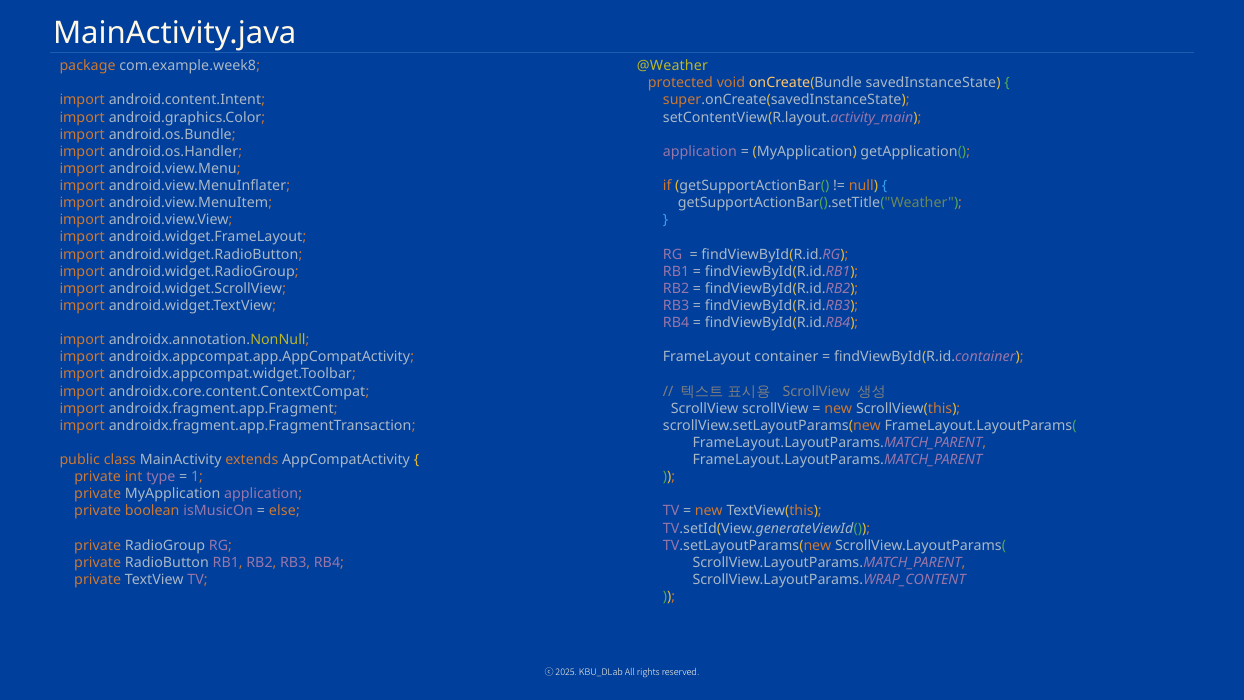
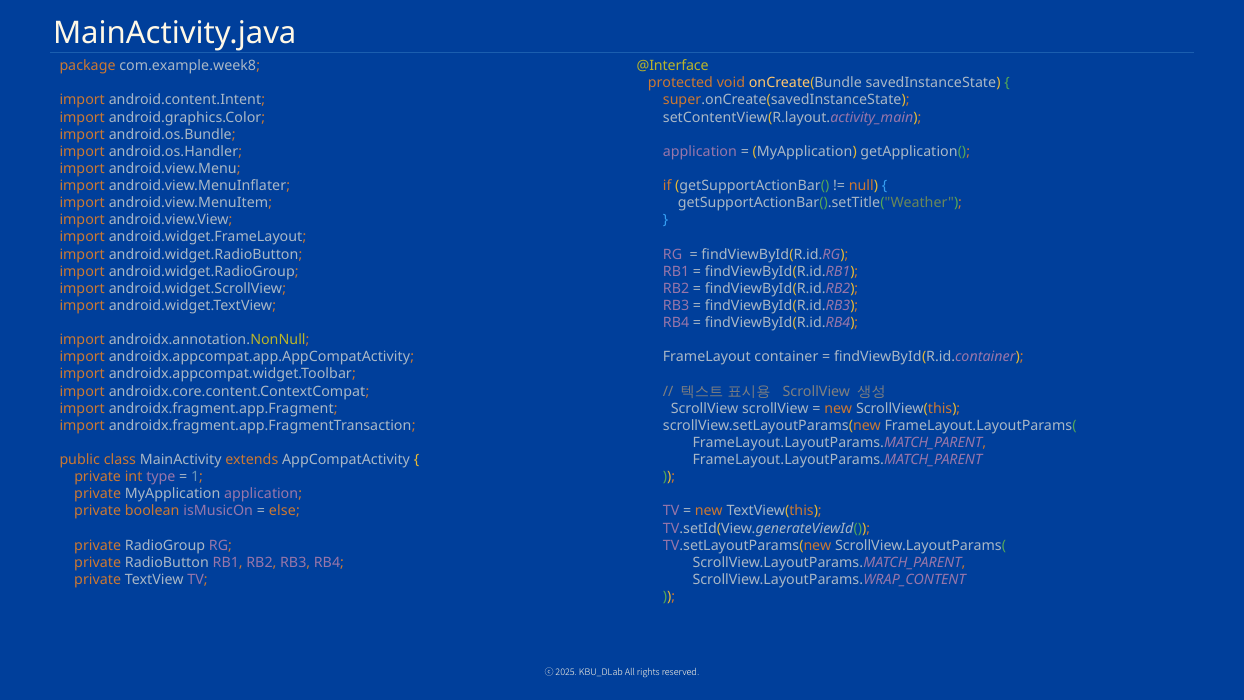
@Weather: @Weather -> @Interface
